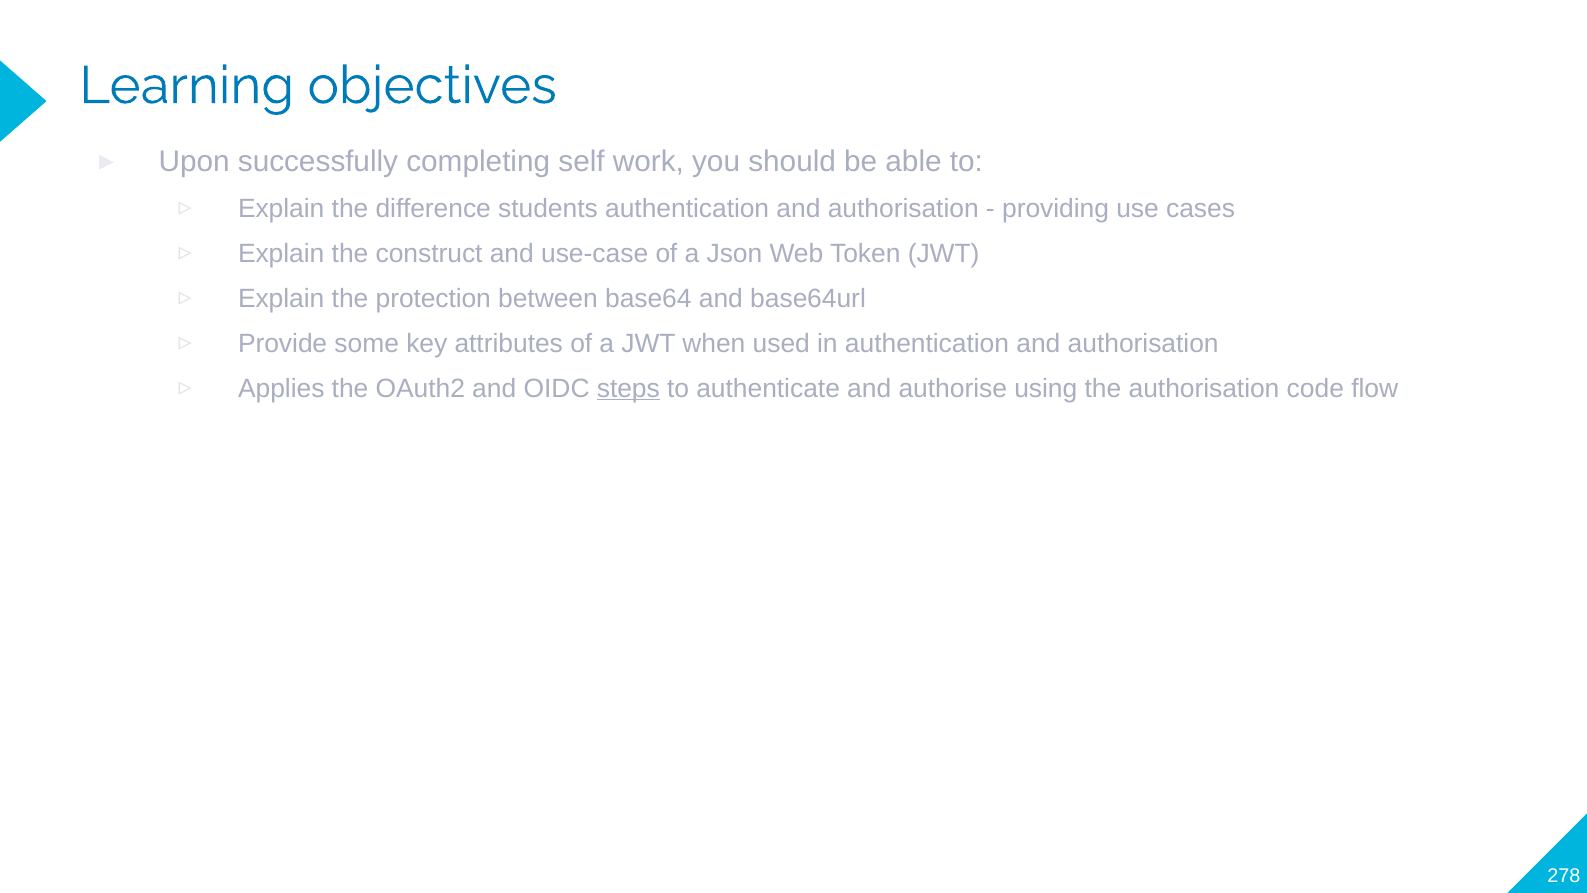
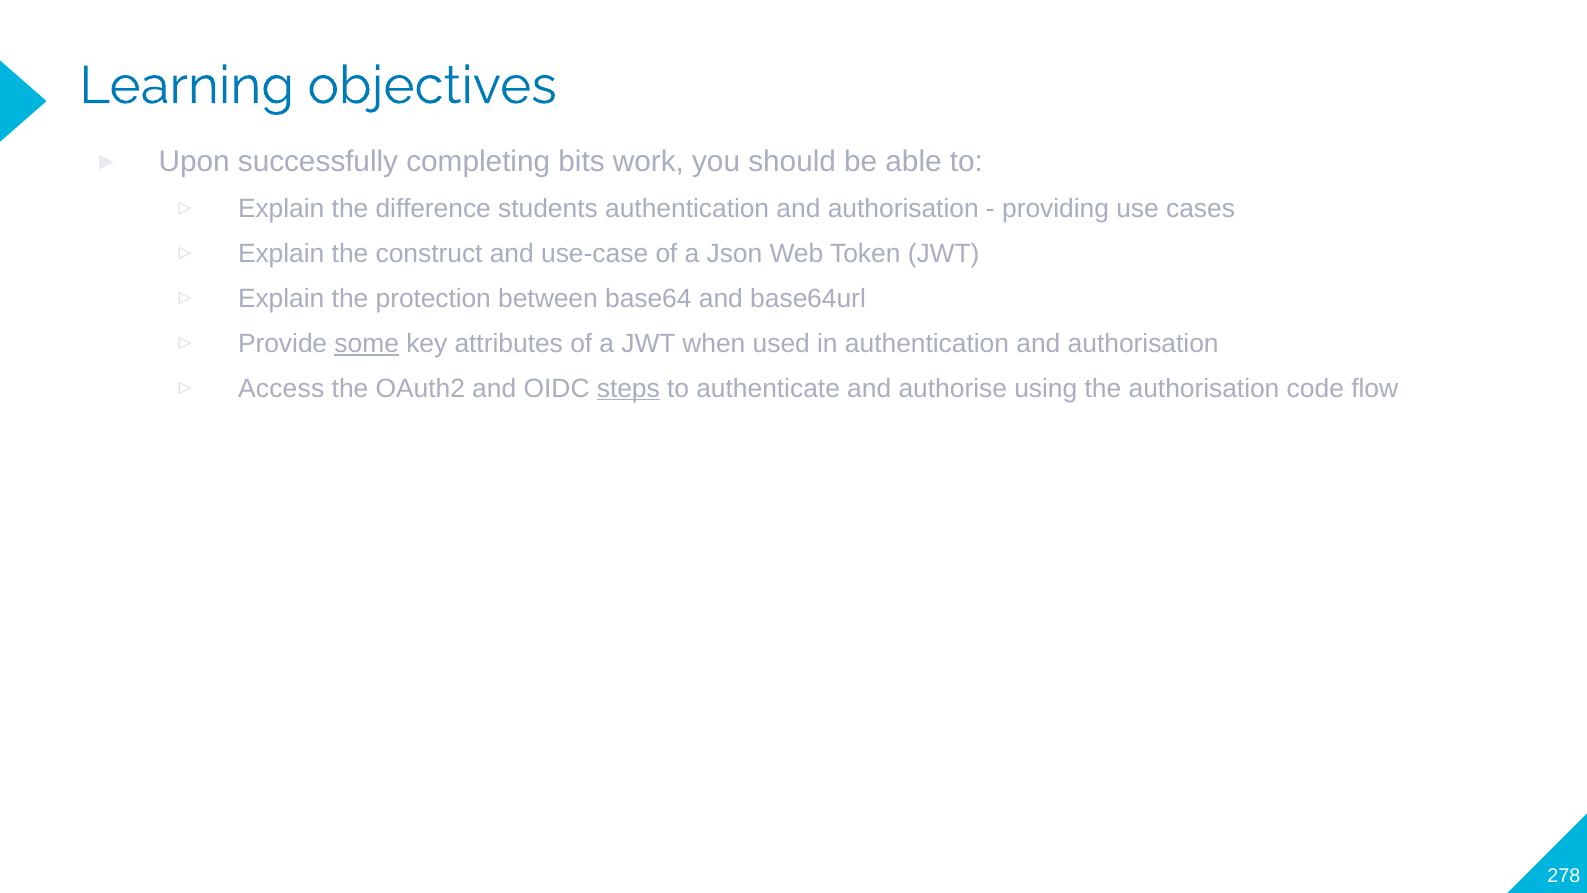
self: self -> bits
some underline: none -> present
Applies: Applies -> Access
